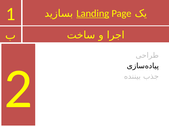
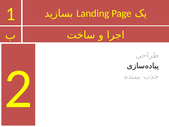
Landing underline: present -> none
